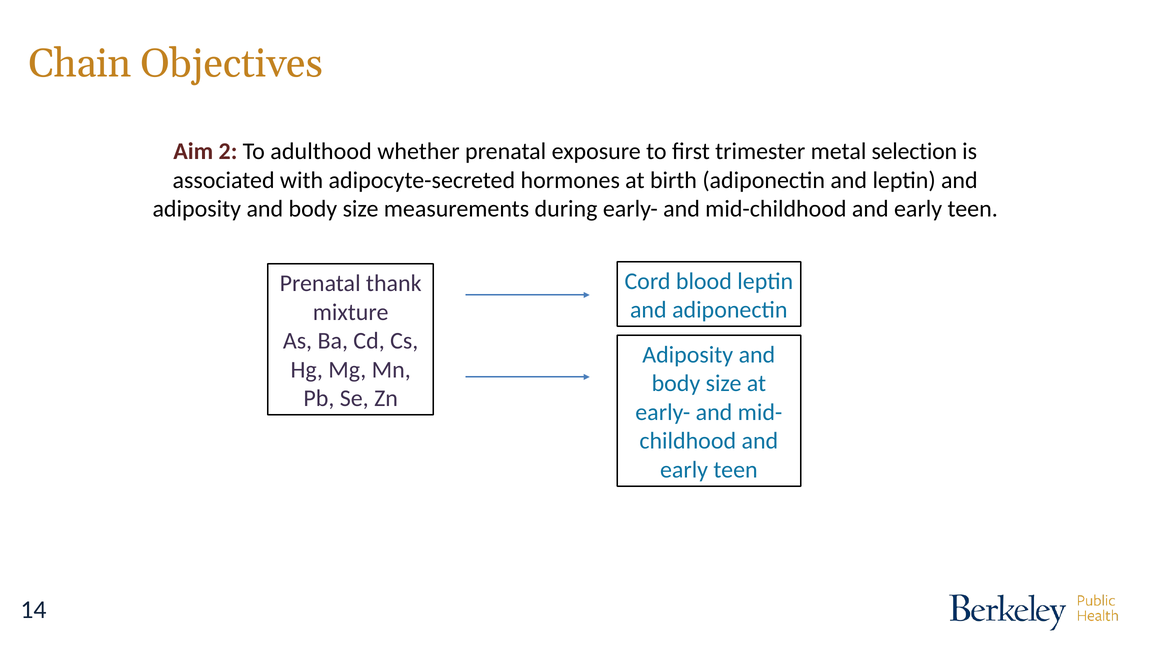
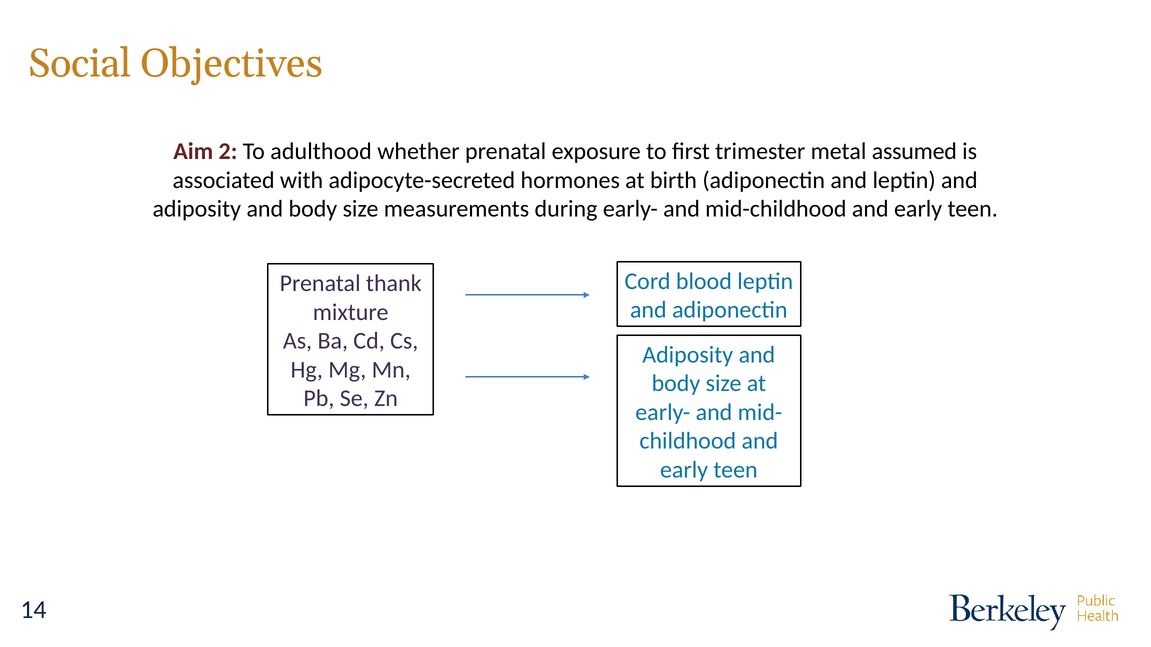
Chain: Chain -> Social
selection: selection -> assumed
